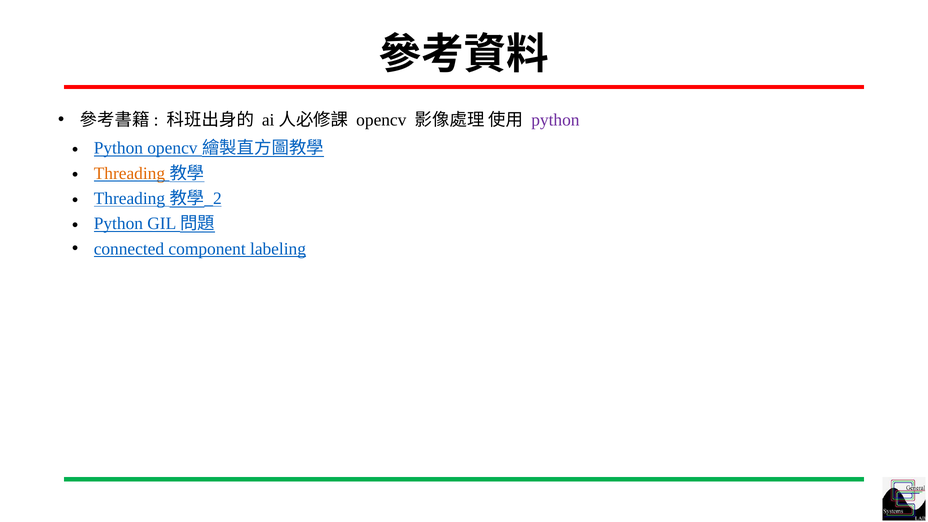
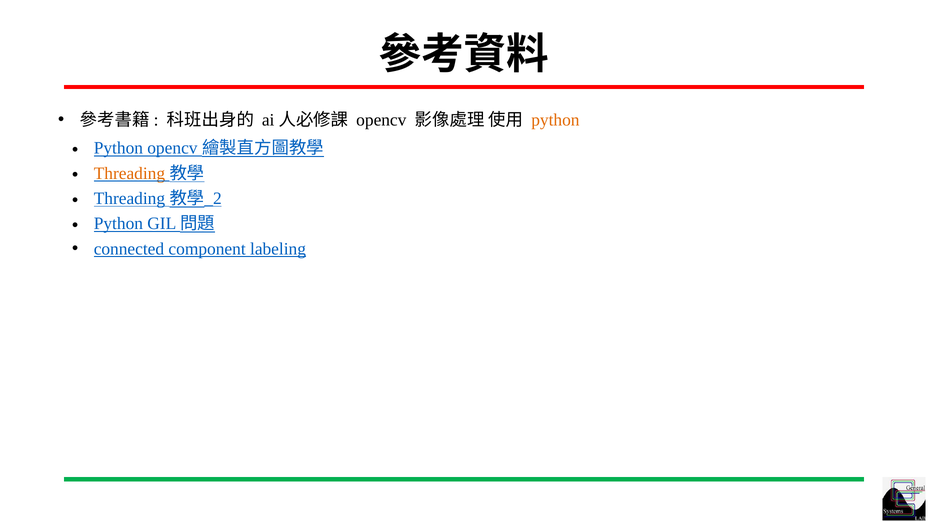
python at (555, 120) colour: purple -> orange
